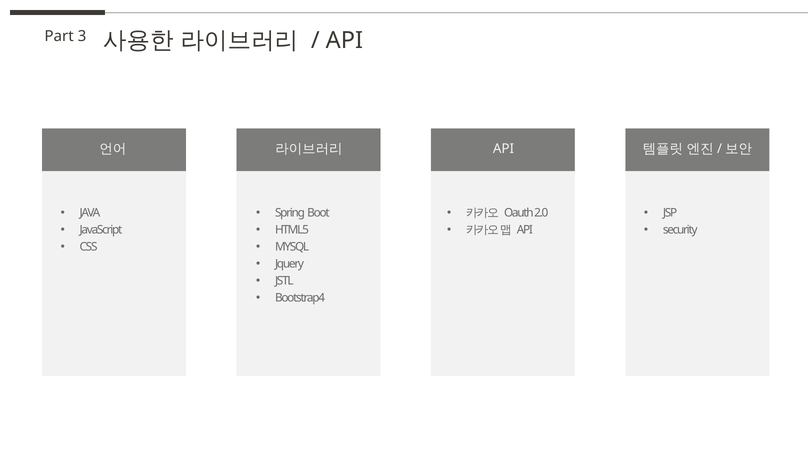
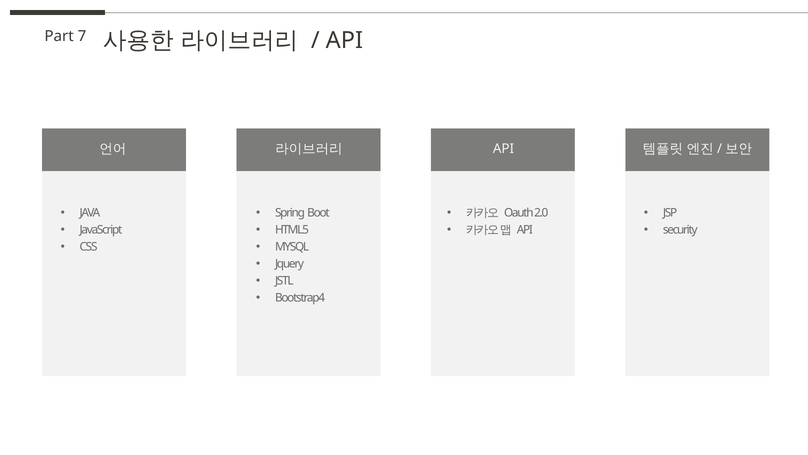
3: 3 -> 7
